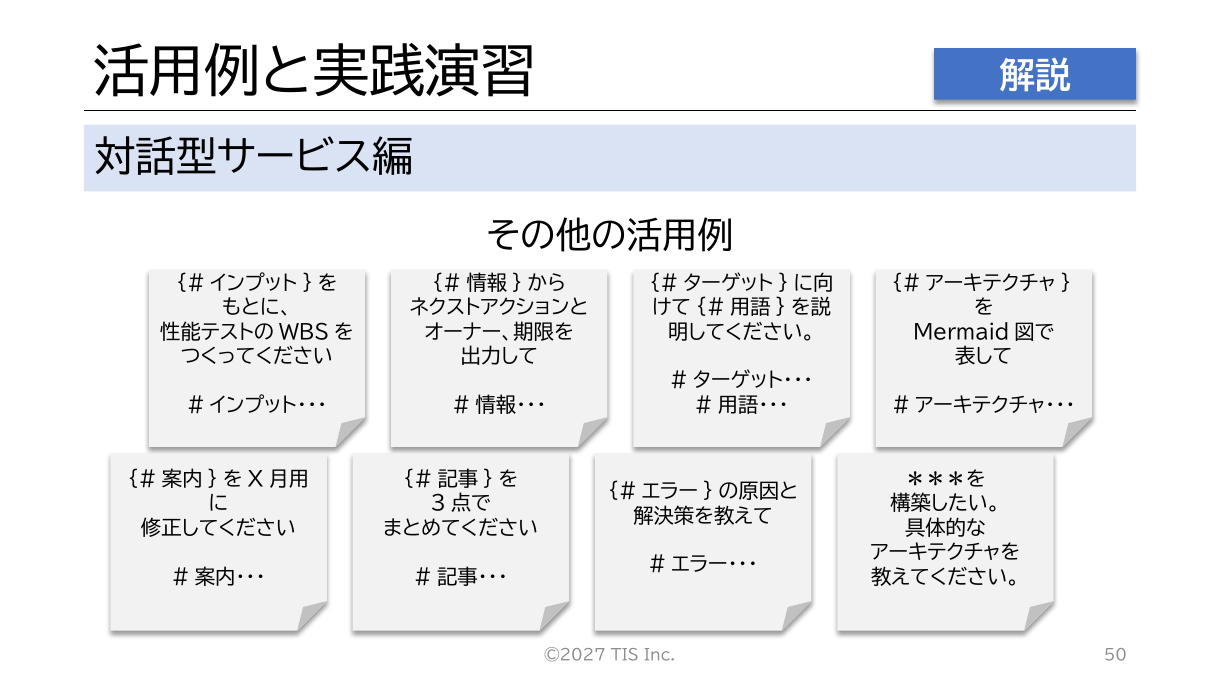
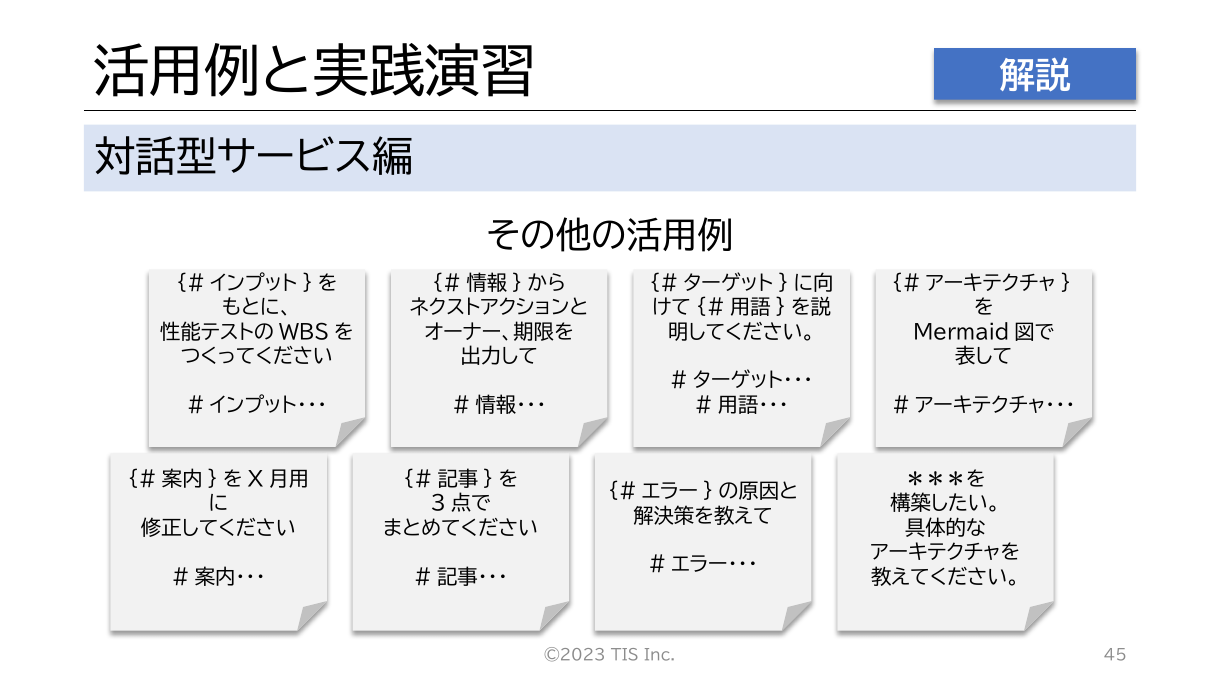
©2027: ©2027 -> ©2023
50: 50 -> 45
